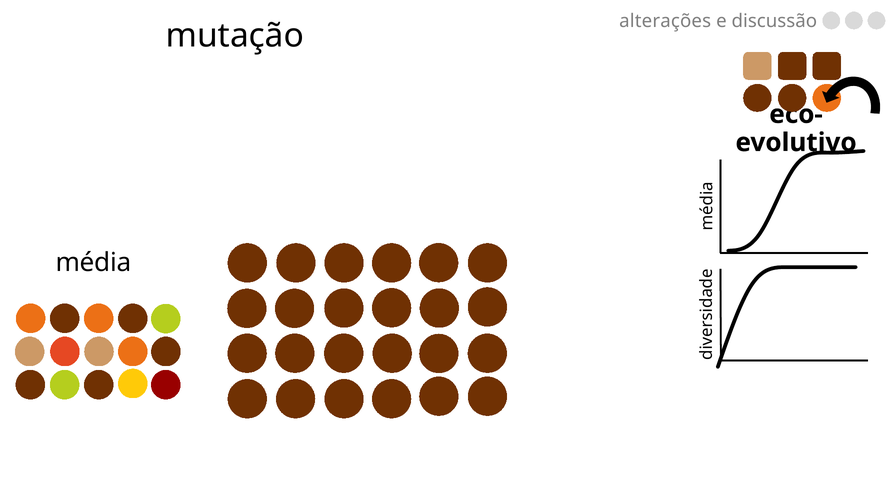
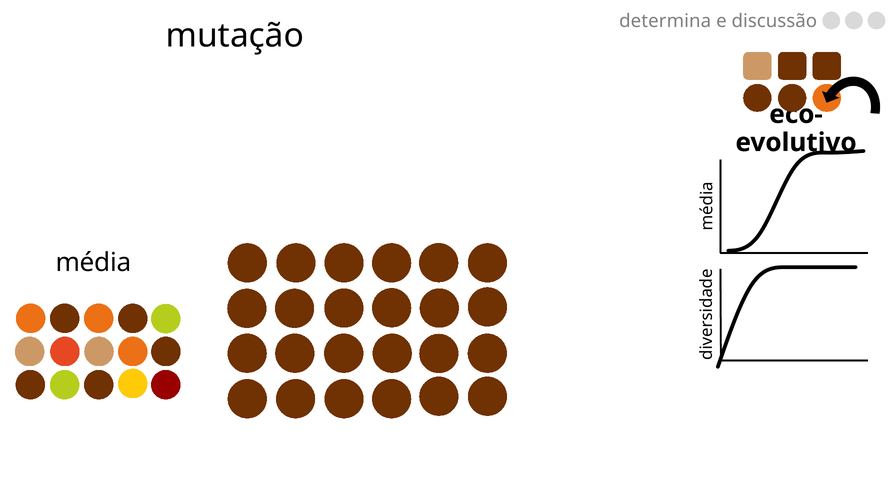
alterações: alterações -> determina
